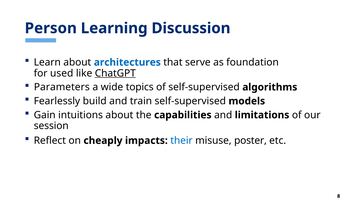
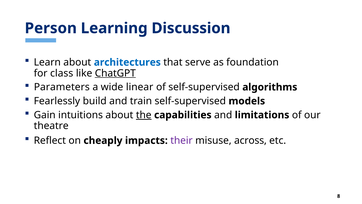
used: used -> class
topics: topics -> linear
the underline: none -> present
session: session -> theatre
their colour: blue -> purple
poster: poster -> across
